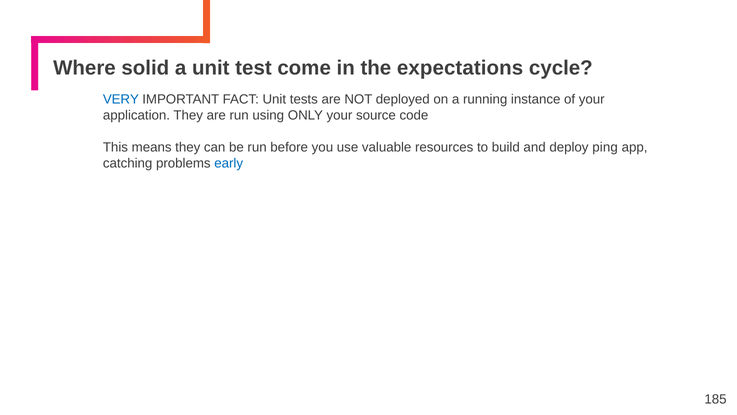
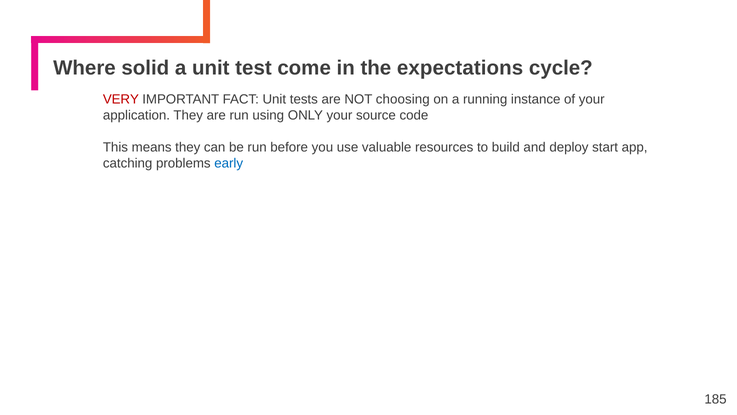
VERY colour: blue -> red
deployed: deployed -> choosing
ping: ping -> start
